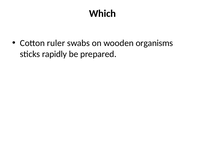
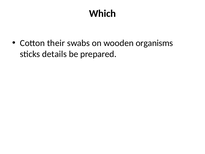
ruler: ruler -> their
rapidly: rapidly -> details
